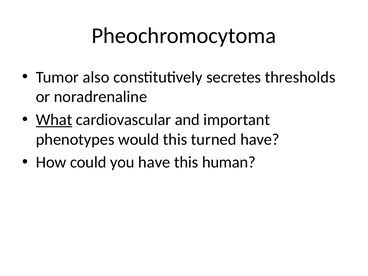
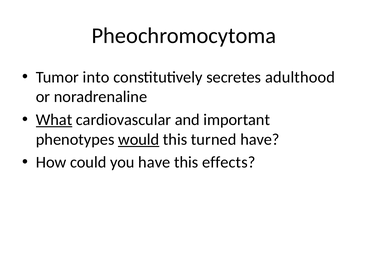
also: also -> into
thresholds: thresholds -> adulthood
would underline: none -> present
human: human -> effects
